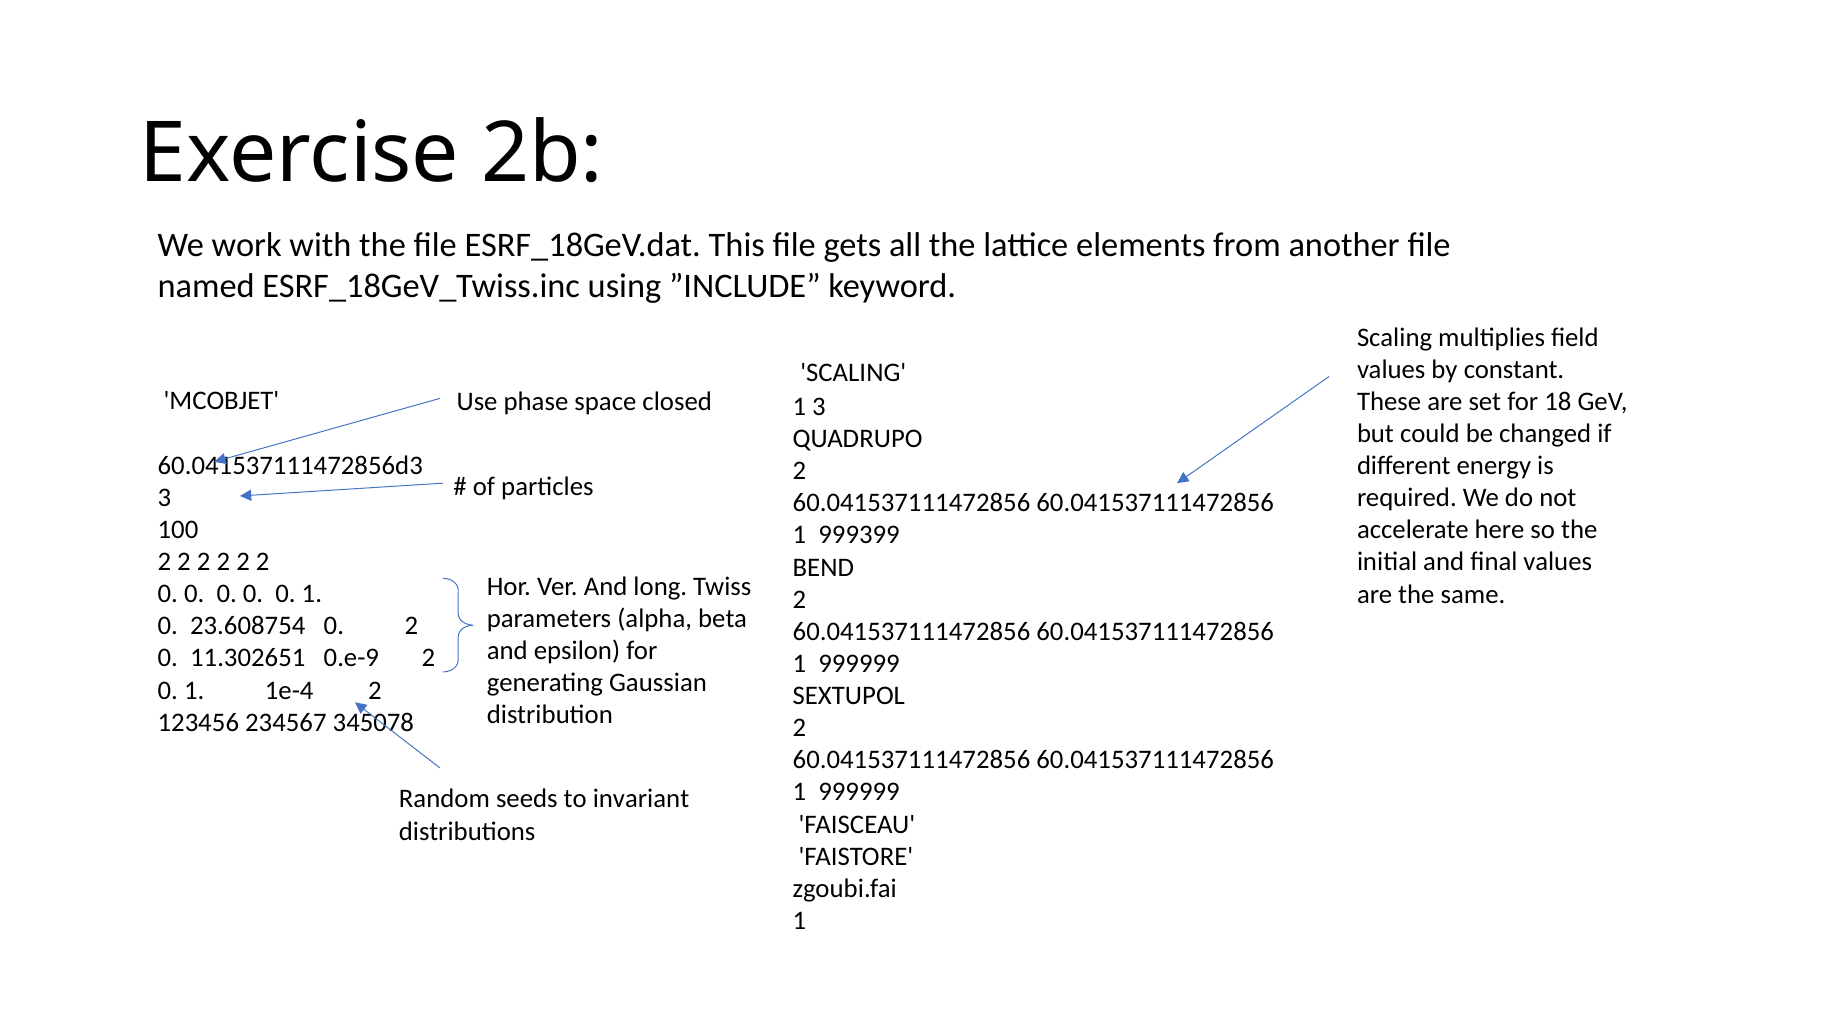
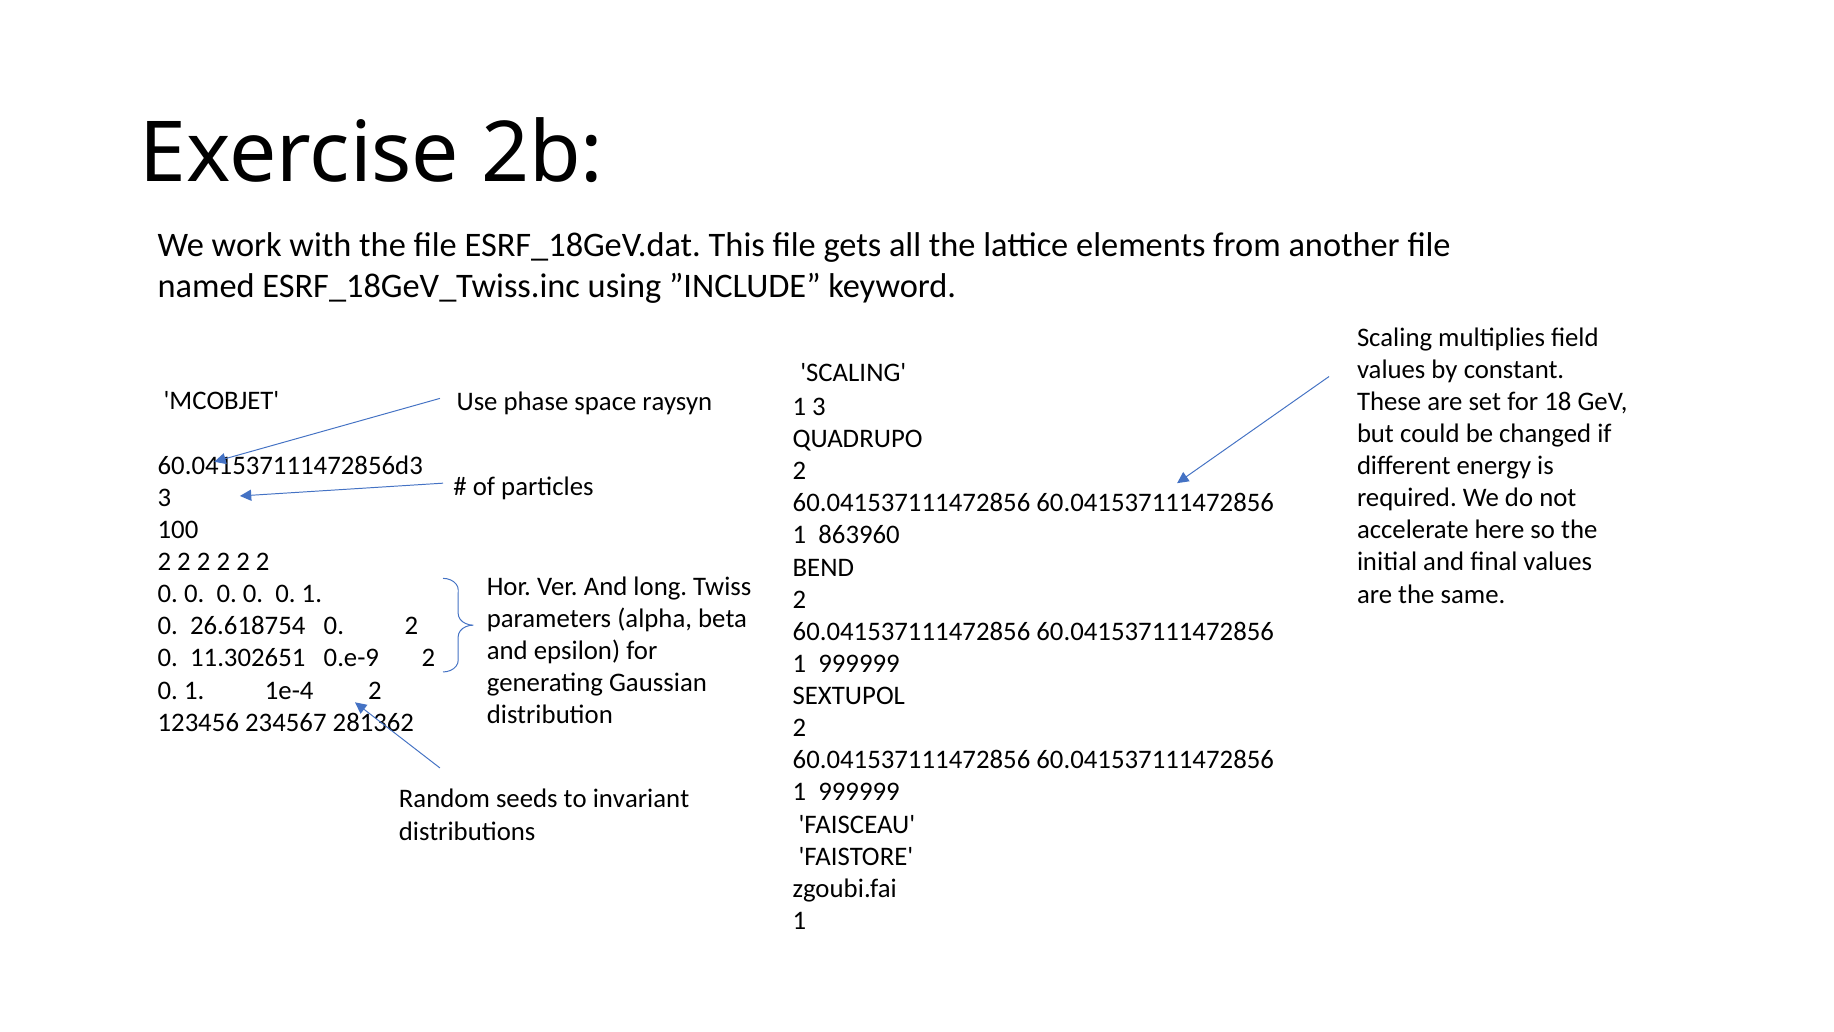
closed: closed -> raysyn
999399: 999399 -> 863960
23.608754: 23.608754 -> 26.618754
345078: 345078 -> 281362
